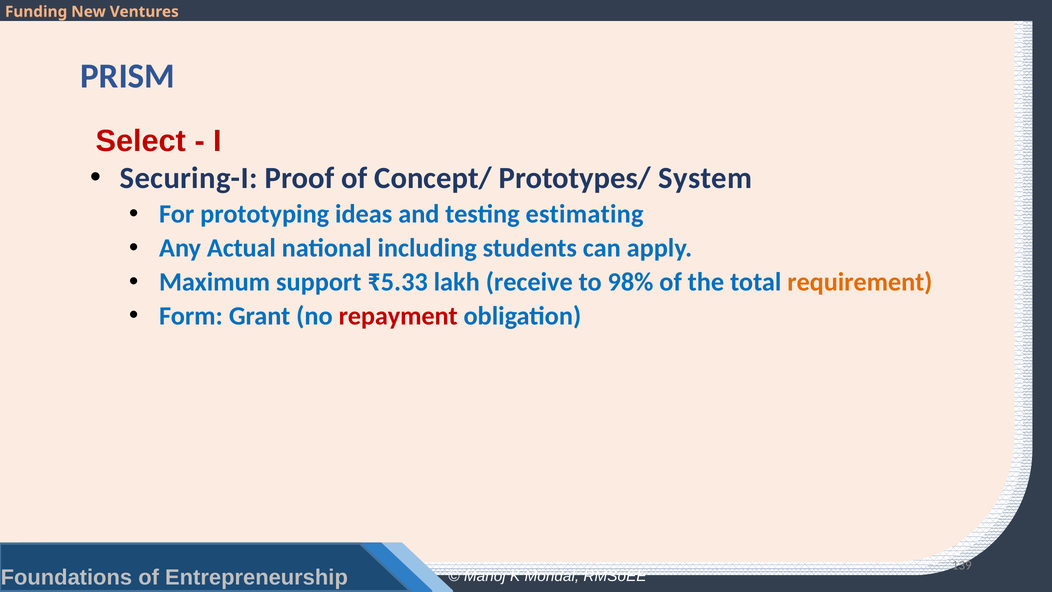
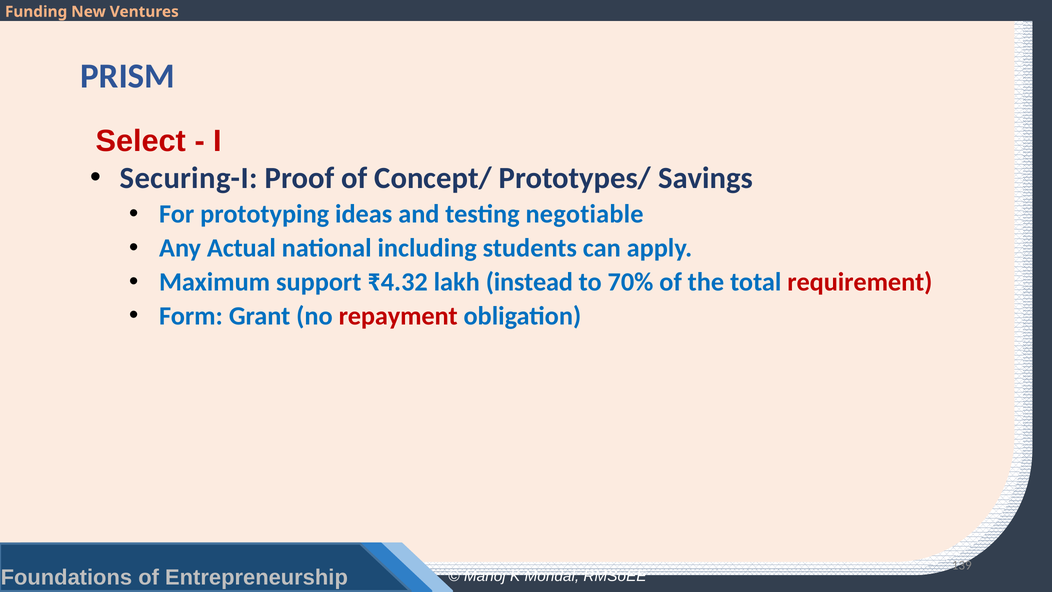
System: System -> Savings
estimating: estimating -> negotiable
₹5.33: ₹5.33 -> ₹4.32
receive: receive -> instead
98%: 98% -> 70%
requirement colour: orange -> red
